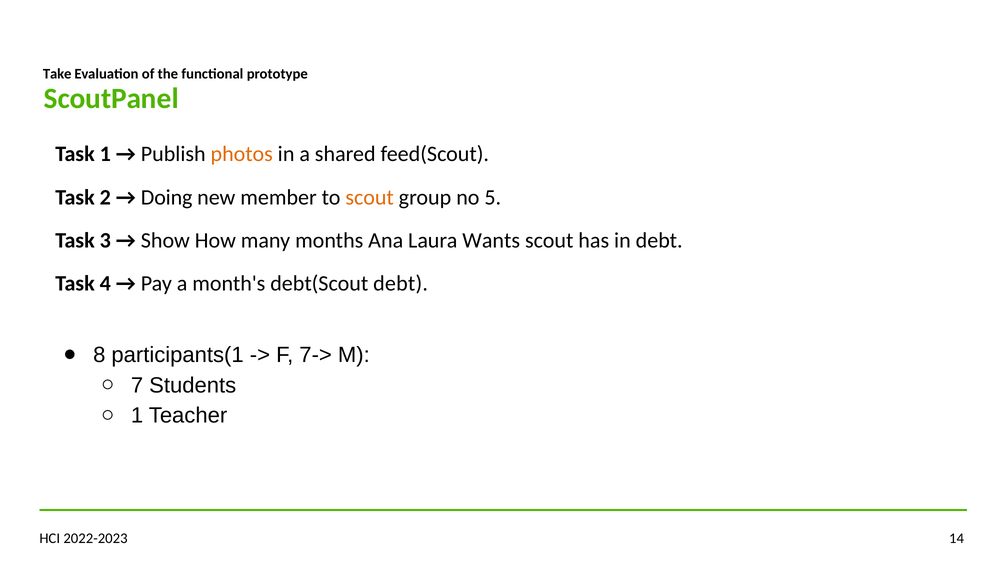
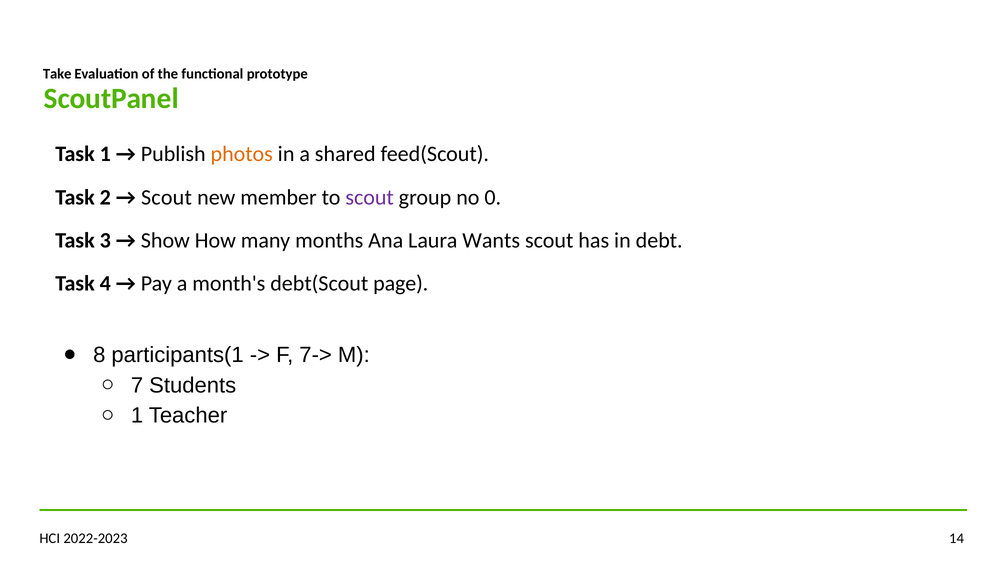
Doing at (167, 197): Doing -> Scout
scout at (370, 197) colour: orange -> purple
5: 5 -> 0
debt(Scout debt: debt -> page
